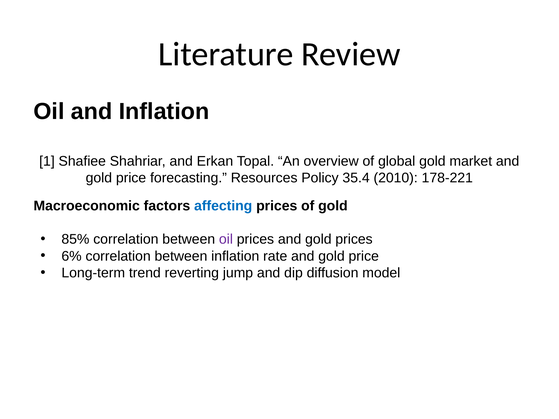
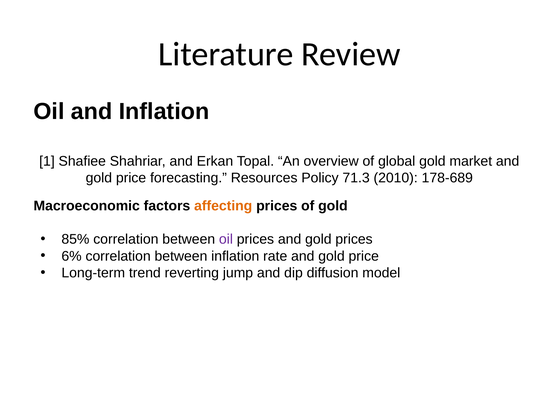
35.4: 35.4 -> 71.3
178-221: 178-221 -> 178-689
affecting colour: blue -> orange
